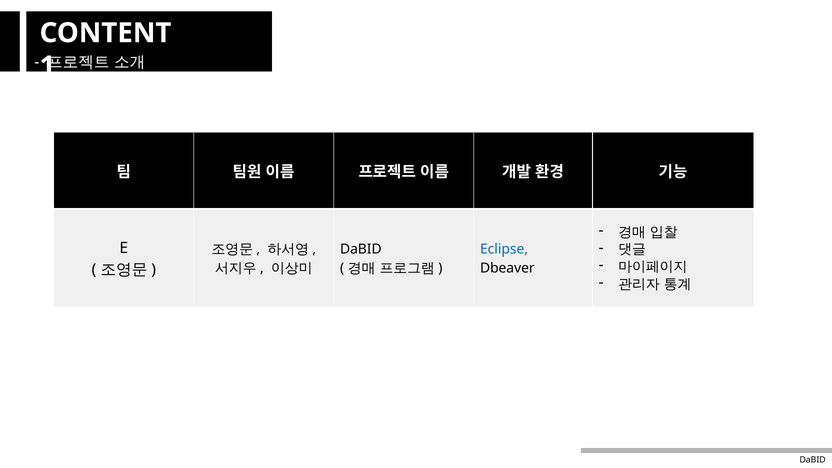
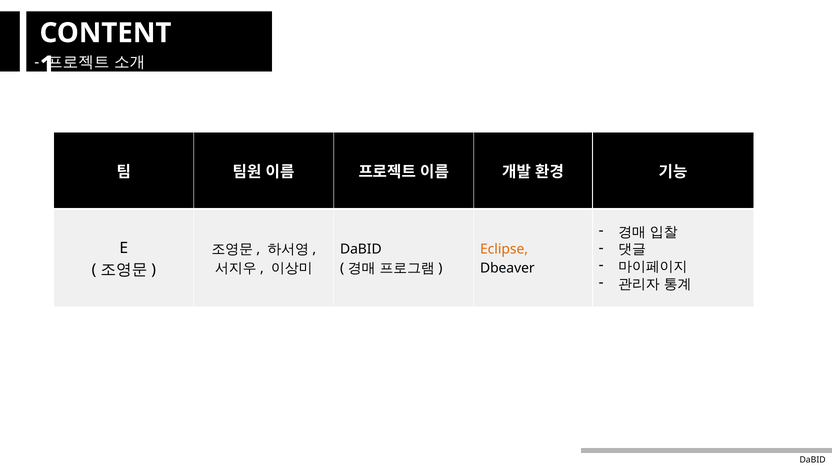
Eclipse colour: blue -> orange
